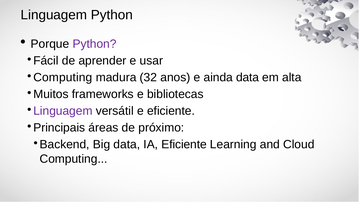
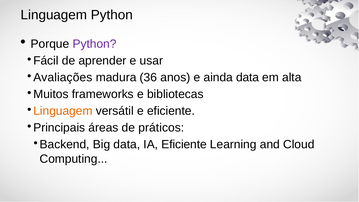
Computing at (63, 77): Computing -> Avaliações
32: 32 -> 36
Linguagem at (63, 111) colour: purple -> orange
próximo: próximo -> práticos
